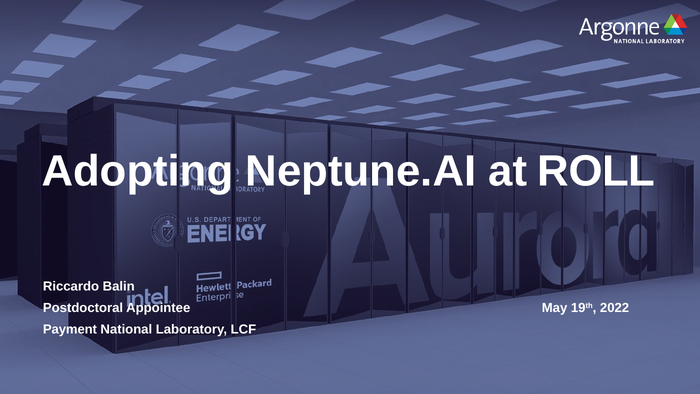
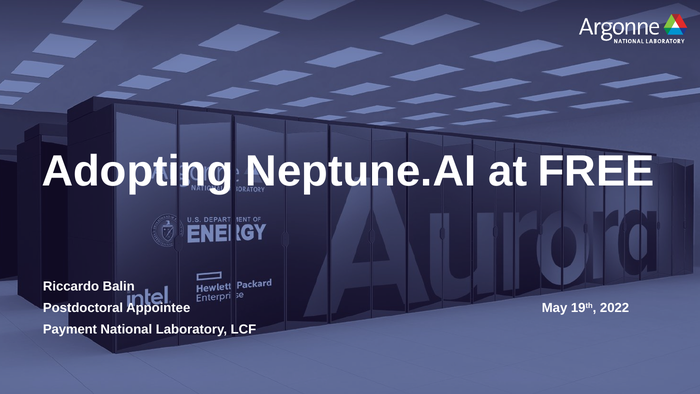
ROLL: ROLL -> FREE
